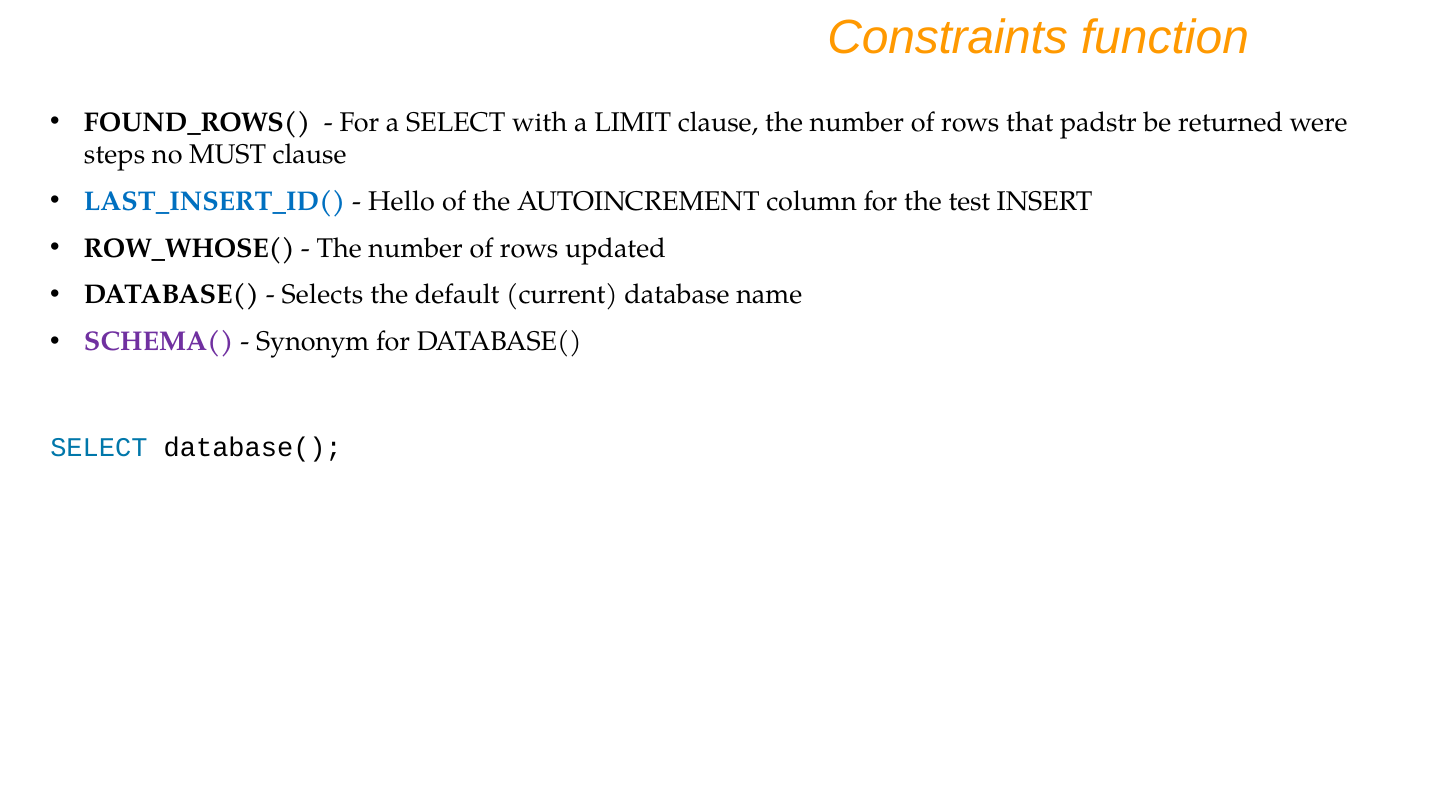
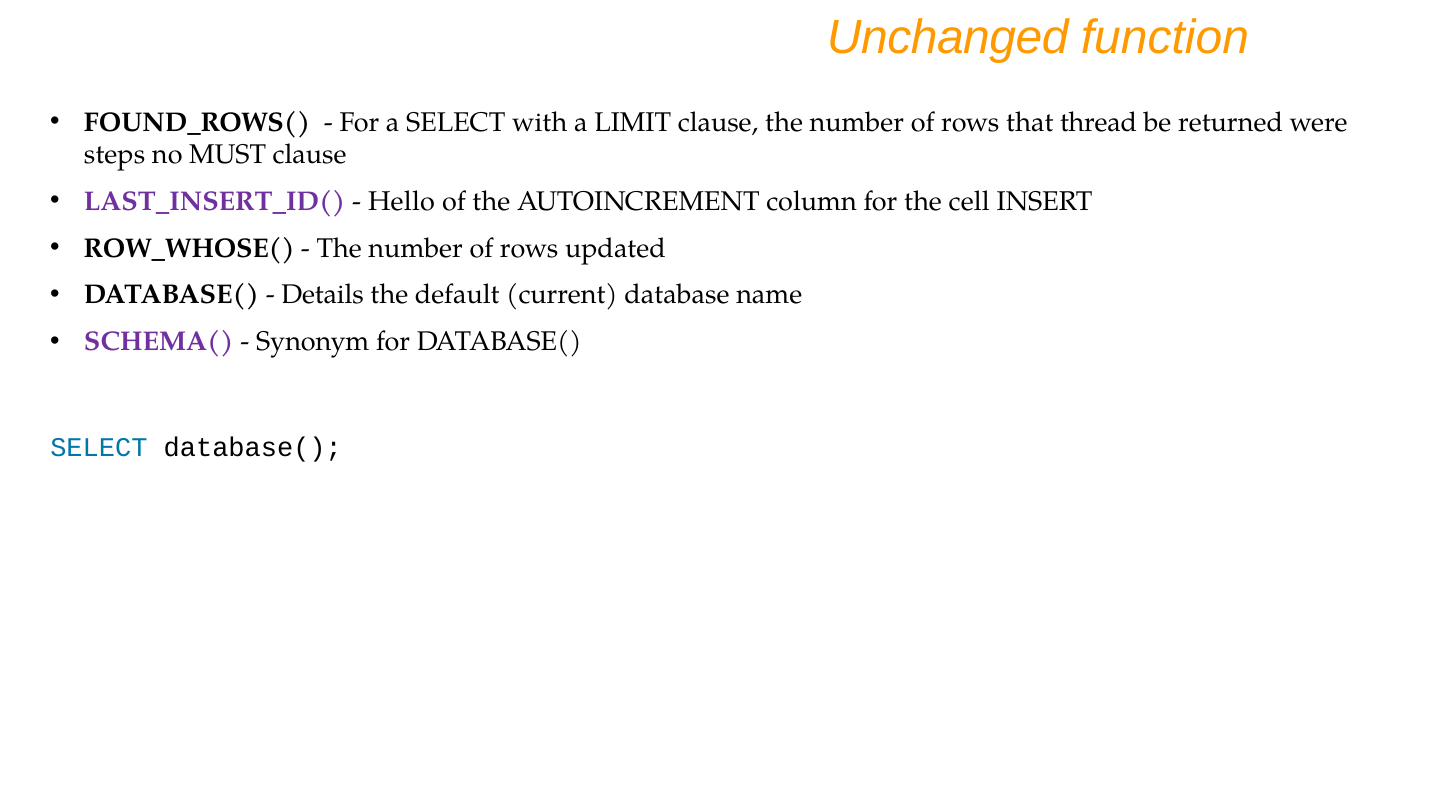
Constraints: Constraints -> Unchanged
padstr: padstr -> thread
LAST_INSERT_ID( colour: blue -> purple
test: test -> cell
Selects: Selects -> Details
